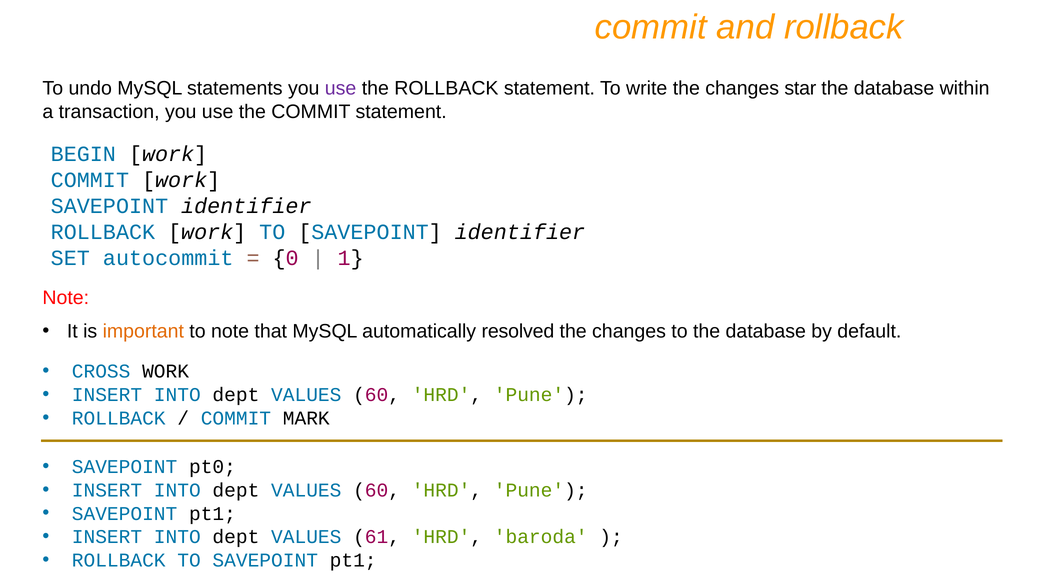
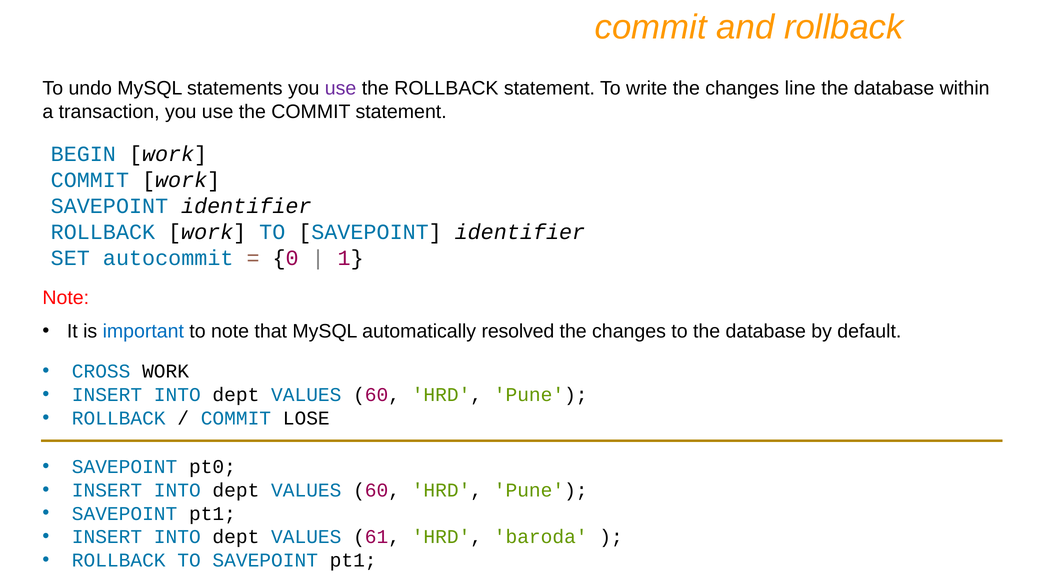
star: star -> line
important colour: orange -> blue
MARK: MARK -> LOSE
